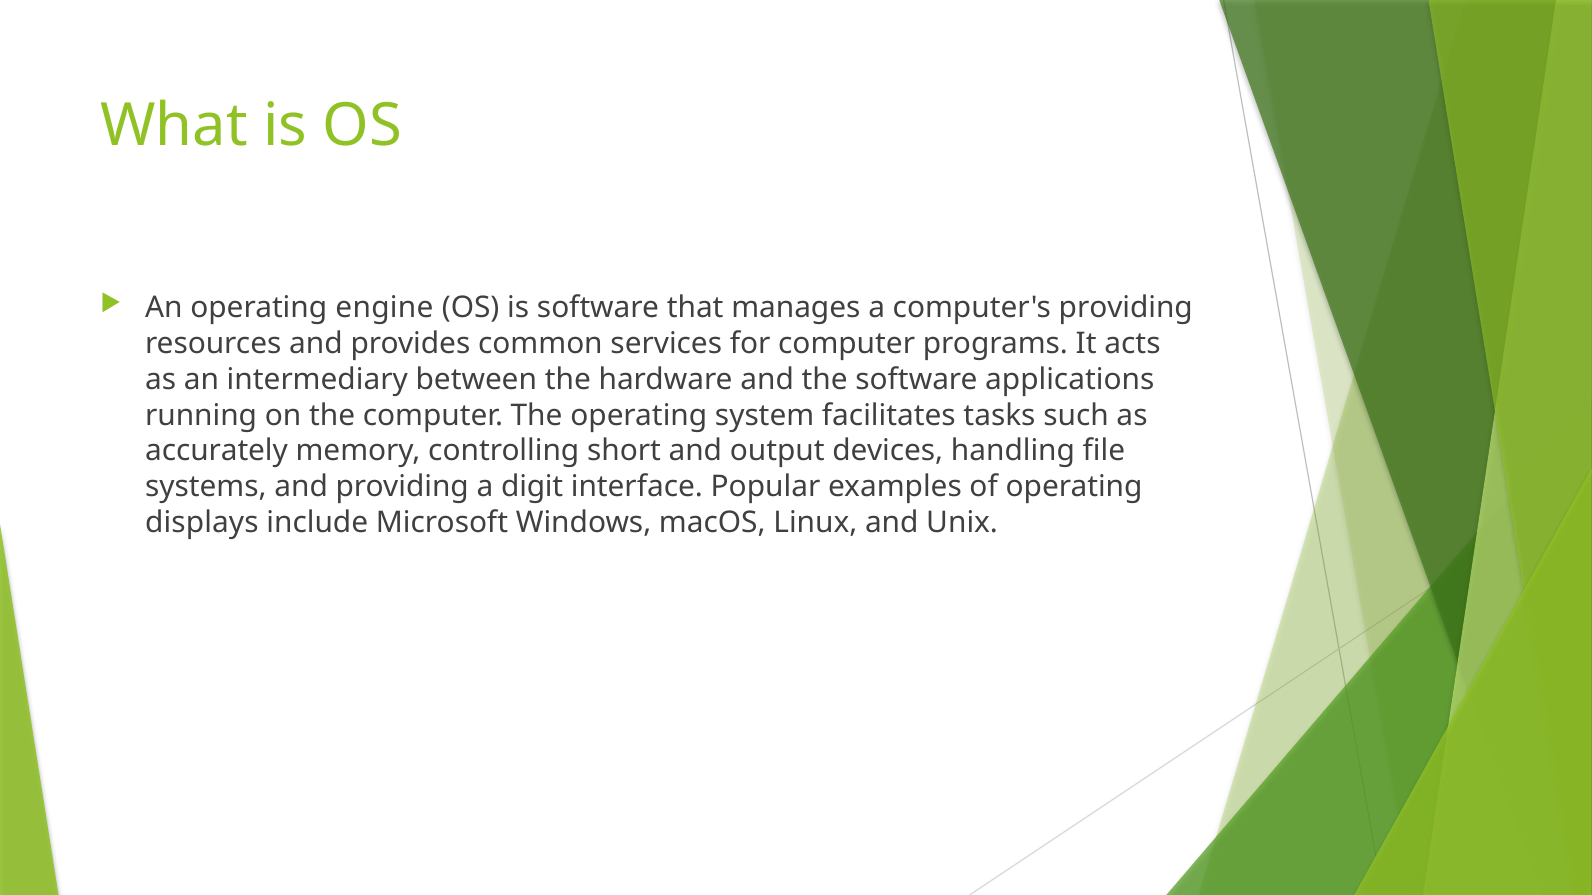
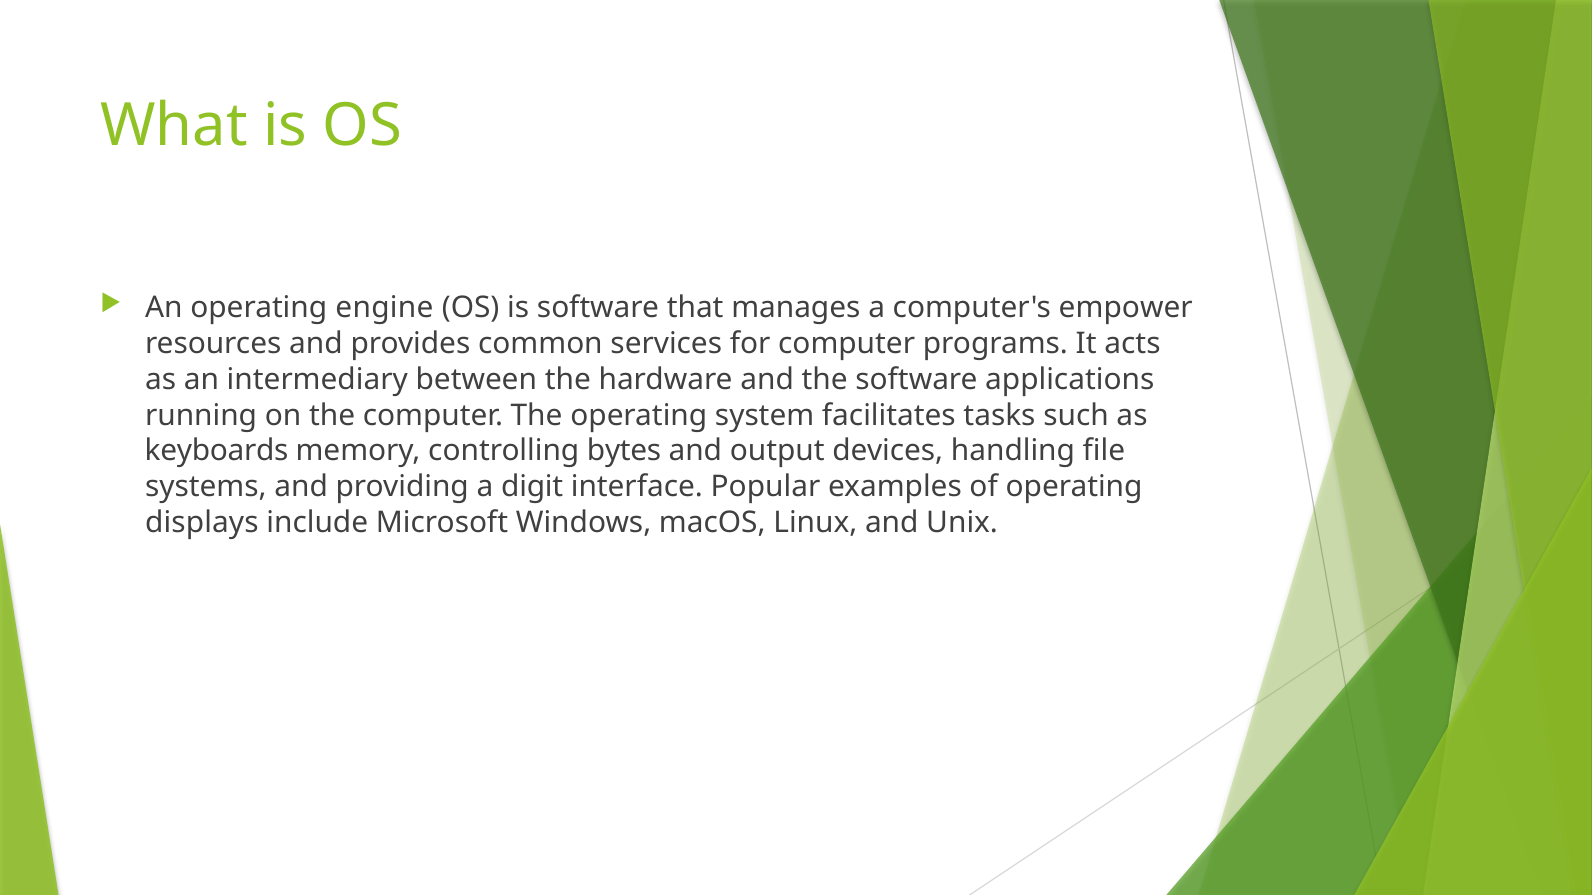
computer's providing: providing -> empower
accurately: accurately -> keyboards
short: short -> bytes
